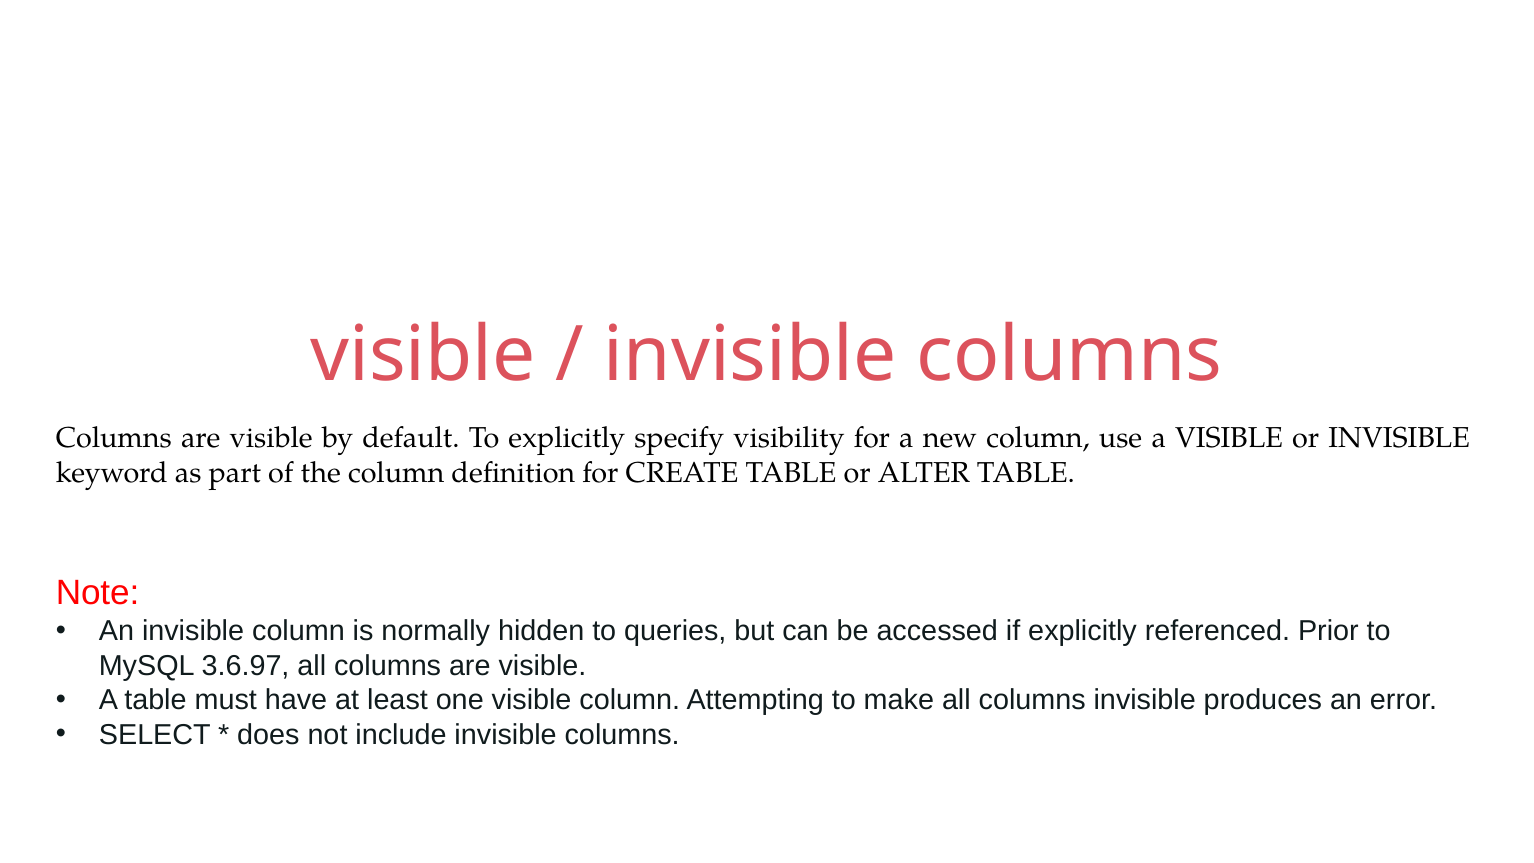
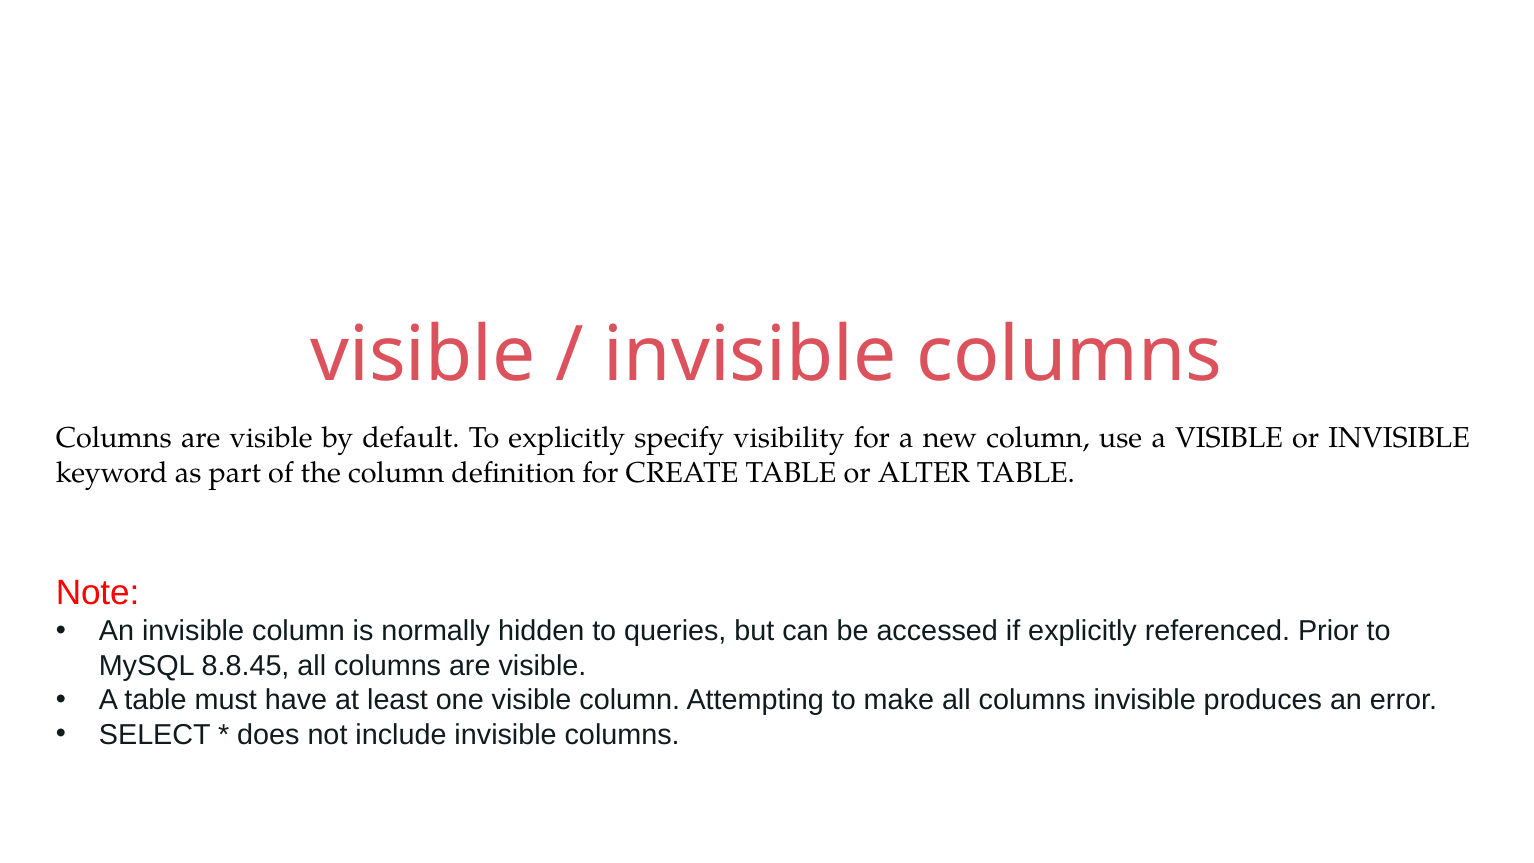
3.6.97: 3.6.97 -> 8.8.45
